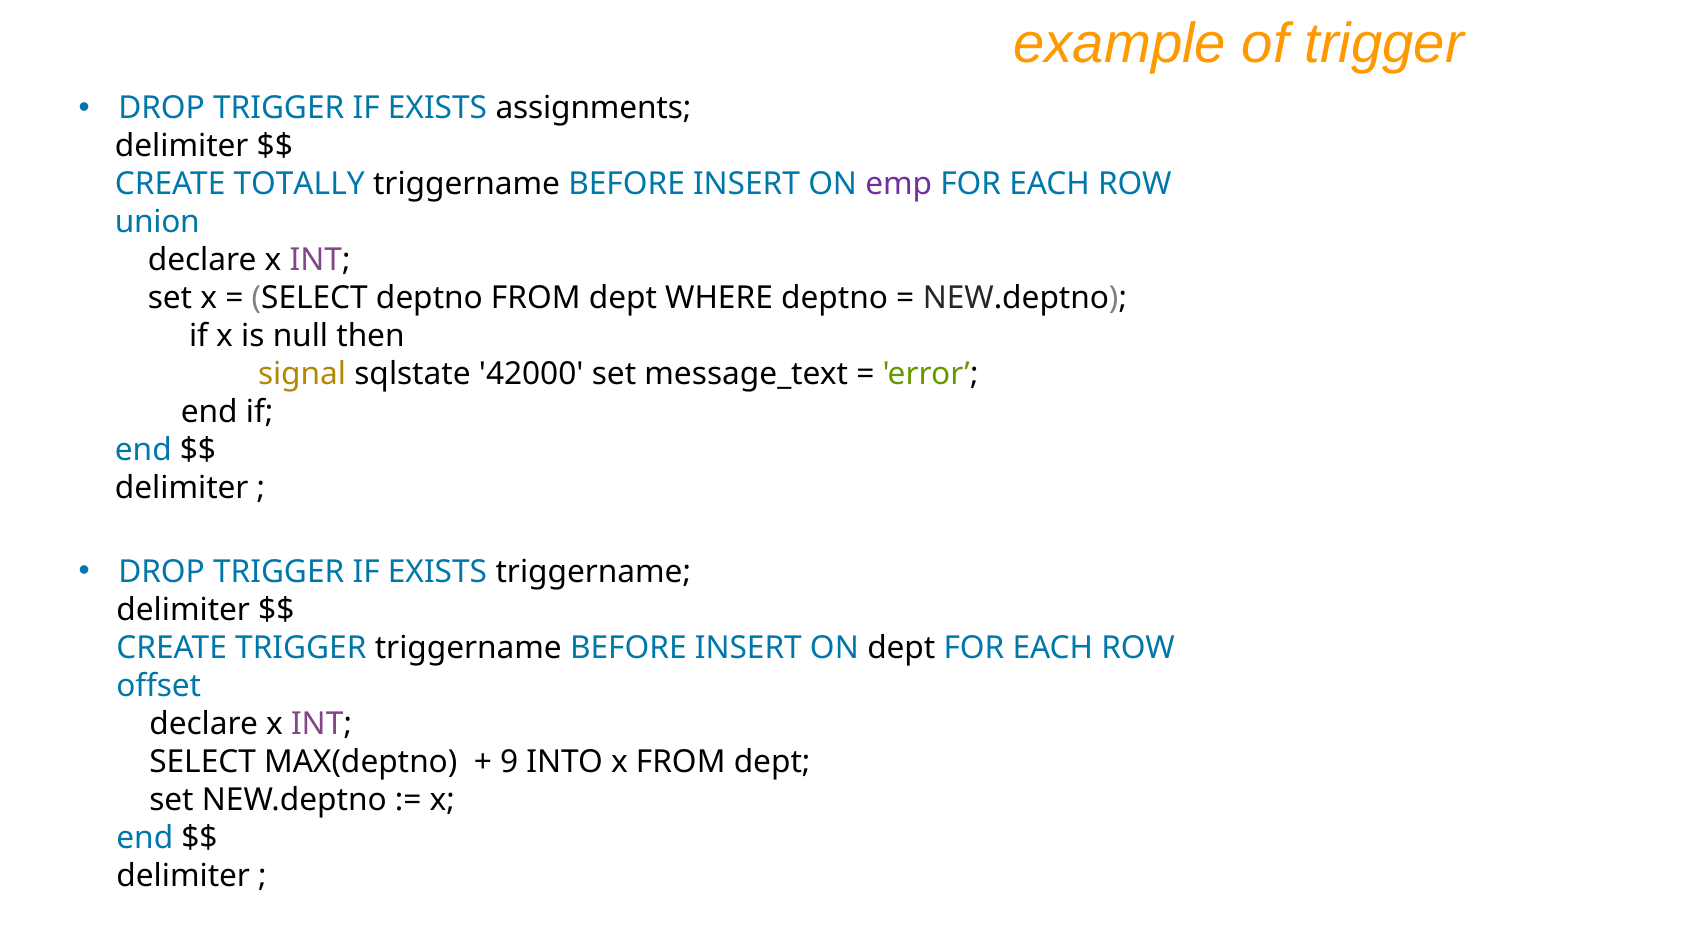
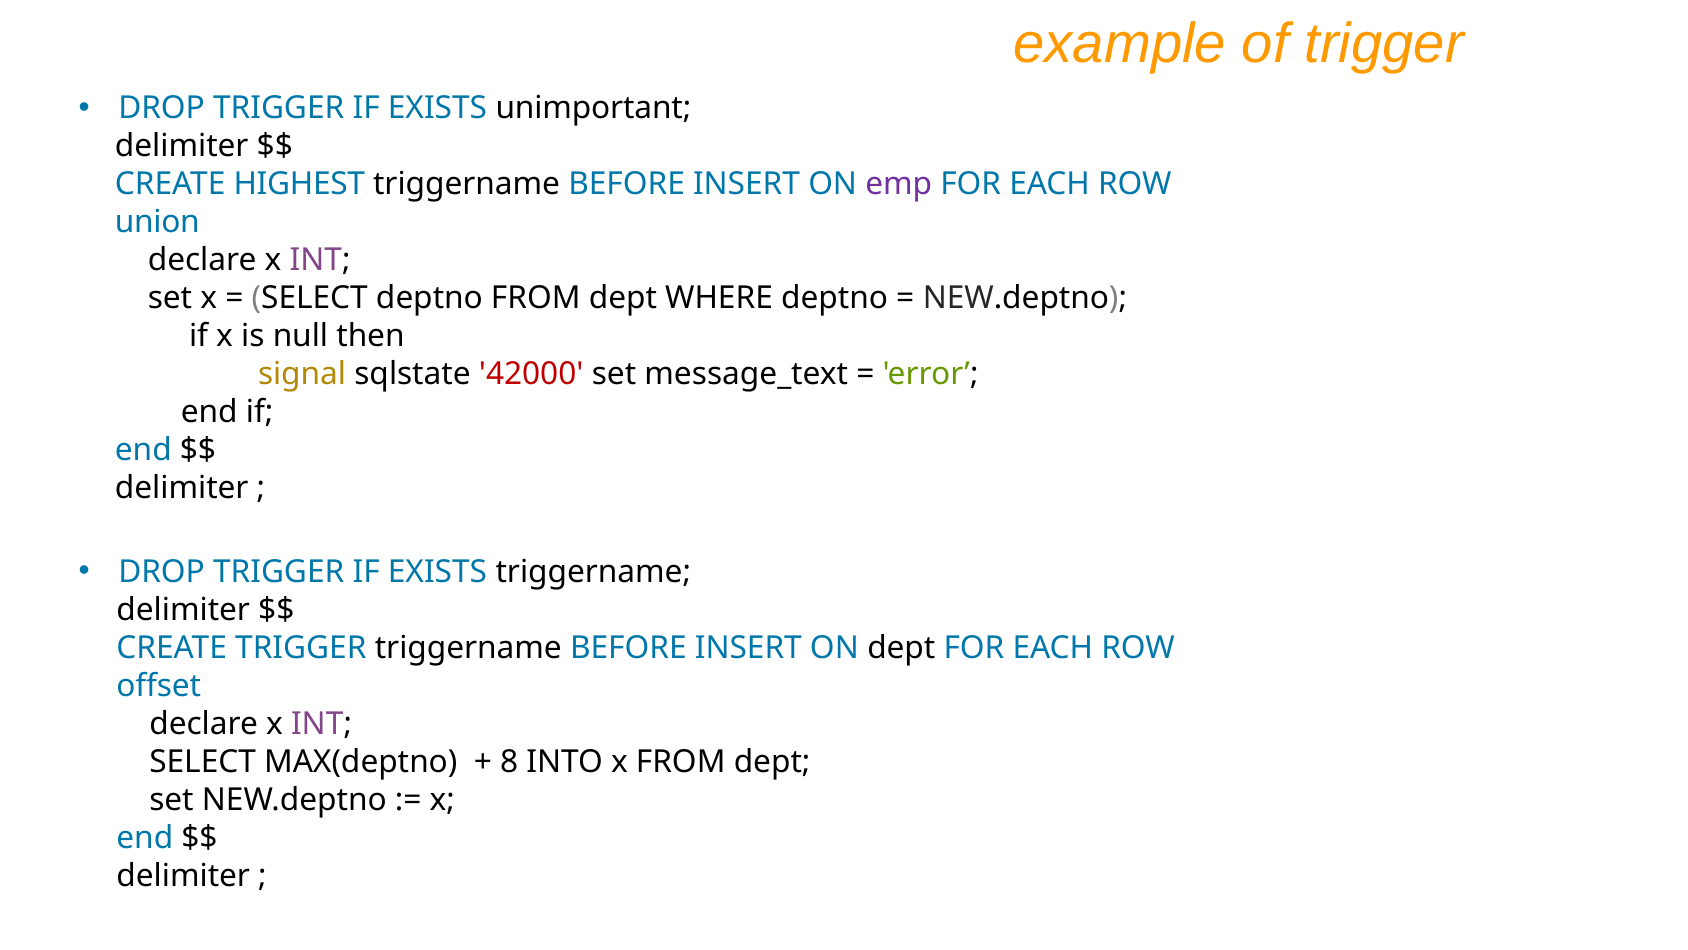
assignments: assignments -> unimportant
TOTALLY: TOTALLY -> HIGHEST
42000 colour: black -> red
9: 9 -> 8
